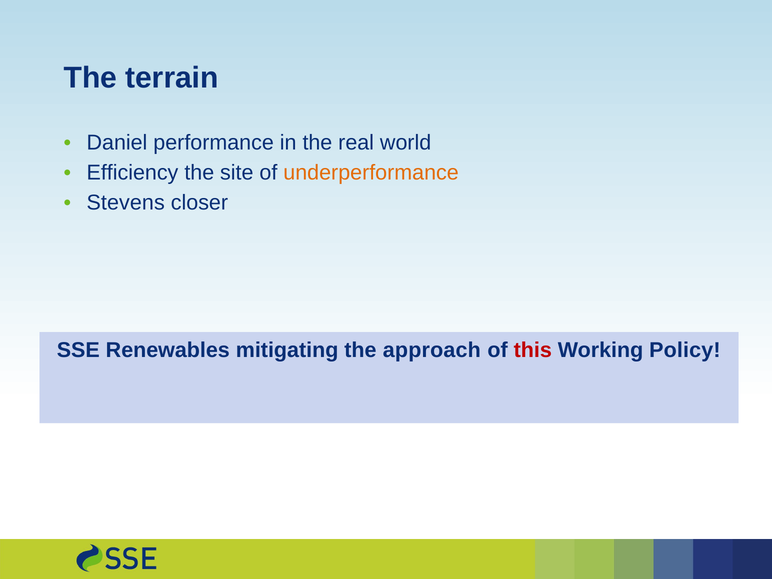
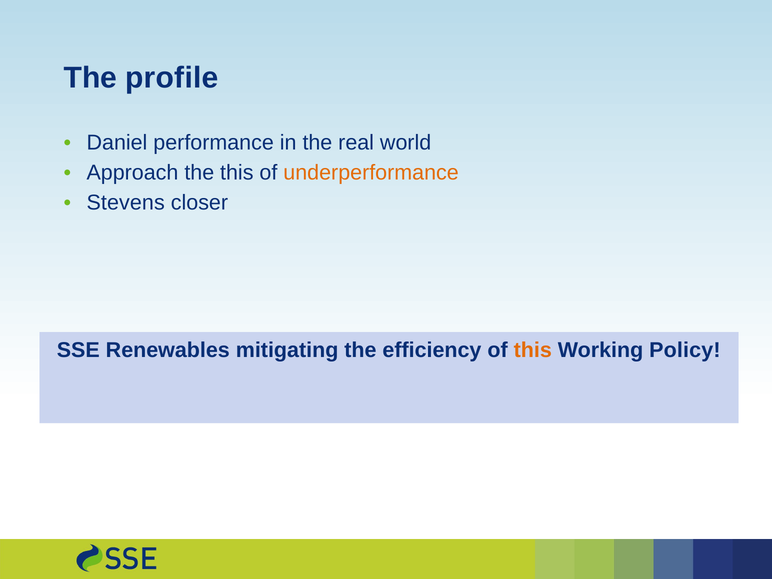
terrain: terrain -> profile
Efficiency: Efficiency -> Approach
the site: site -> this
approach: approach -> efficiency
this at (533, 350) colour: red -> orange
